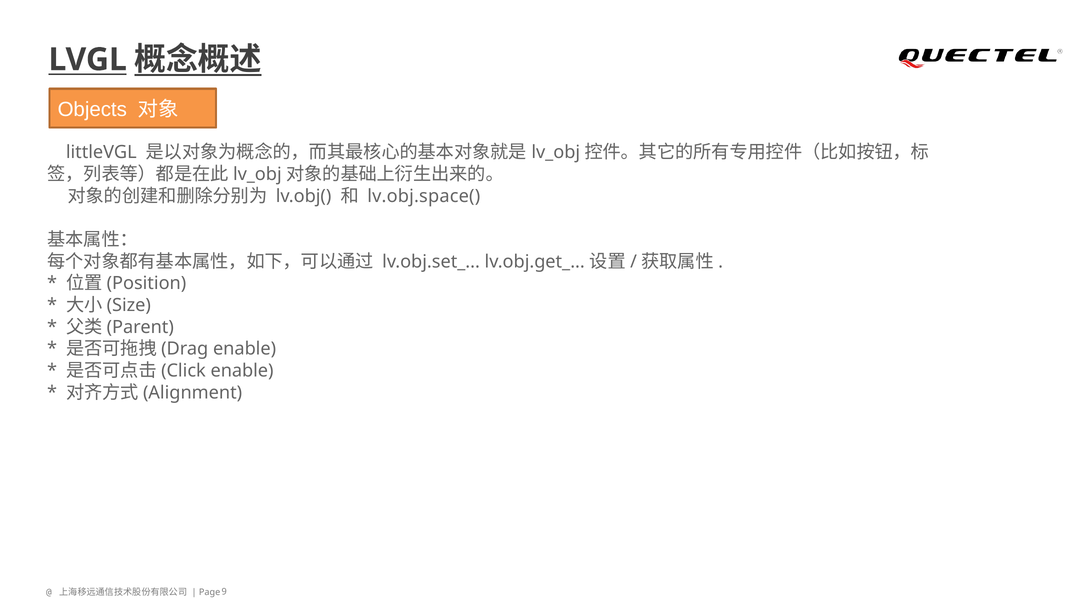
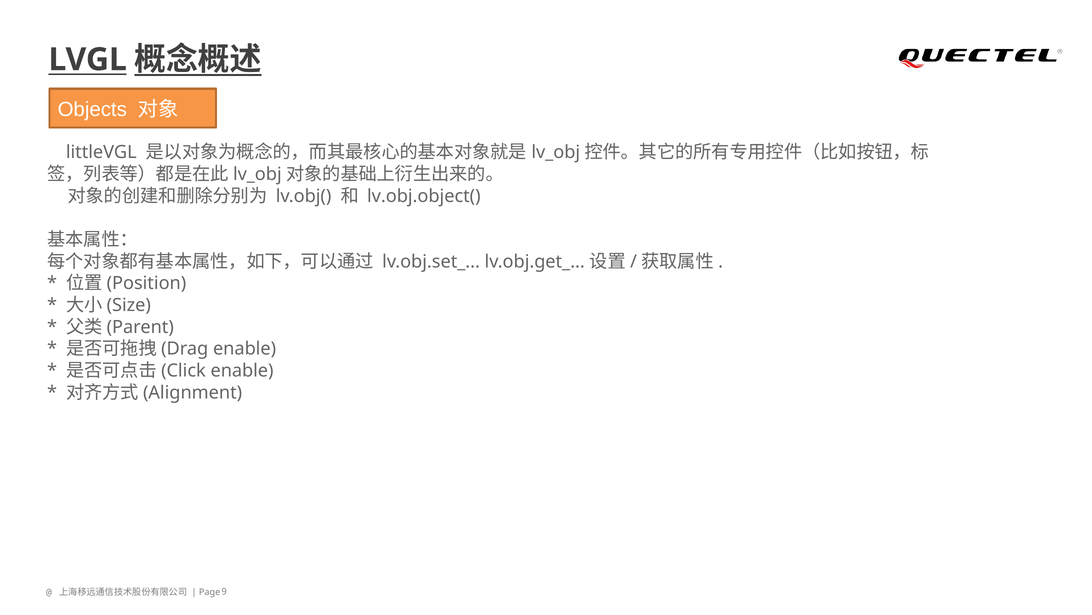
lv.obj.space(: lv.obj.space( -> lv.obj.object(
